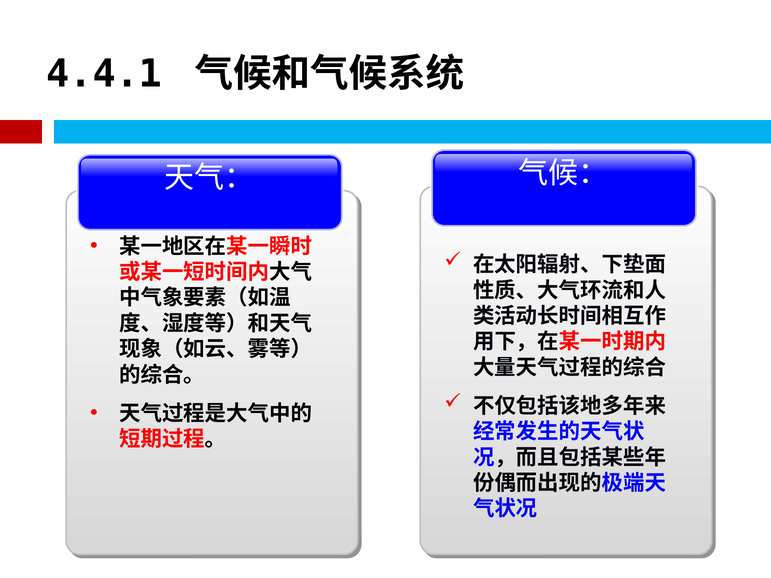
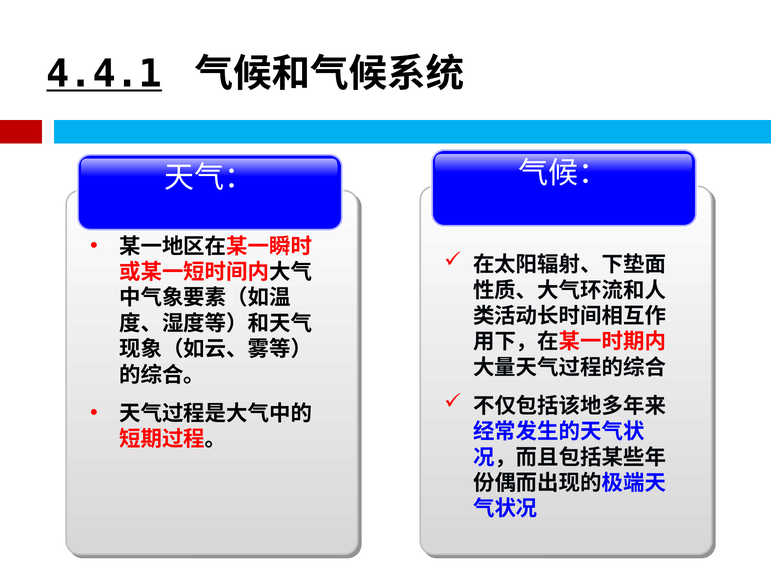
4.4.1 underline: none -> present
